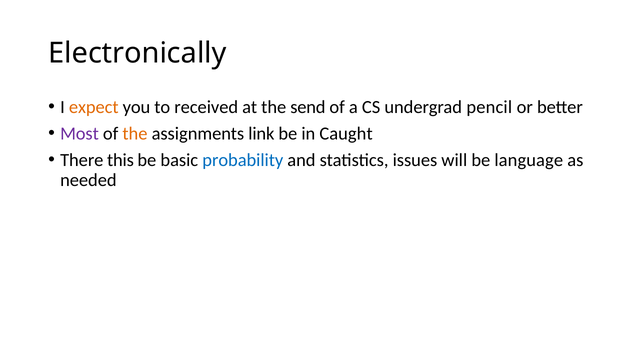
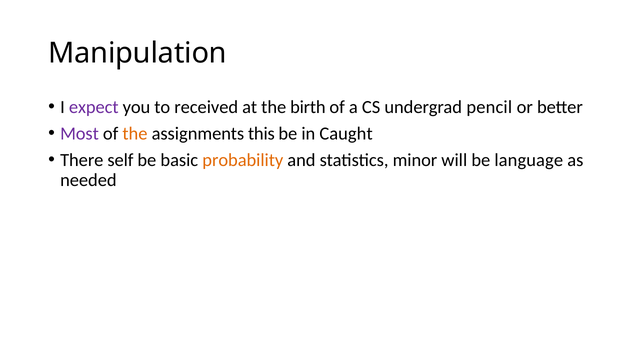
Electronically: Electronically -> Manipulation
expect colour: orange -> purple
send: send -> birth
link: link -> this
this: this -> self
probability colour: blue -> orange
issues: issues -> minor
